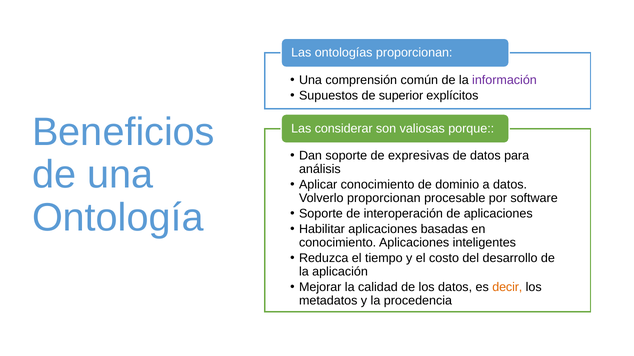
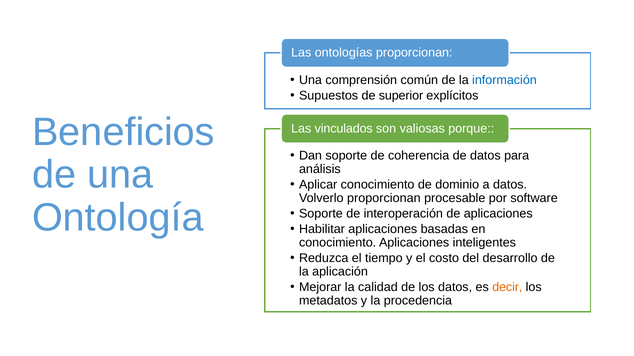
información colour: purple -> blue
considerar: considerar -> vinculados
expresivas: expresivas -> coherencia
